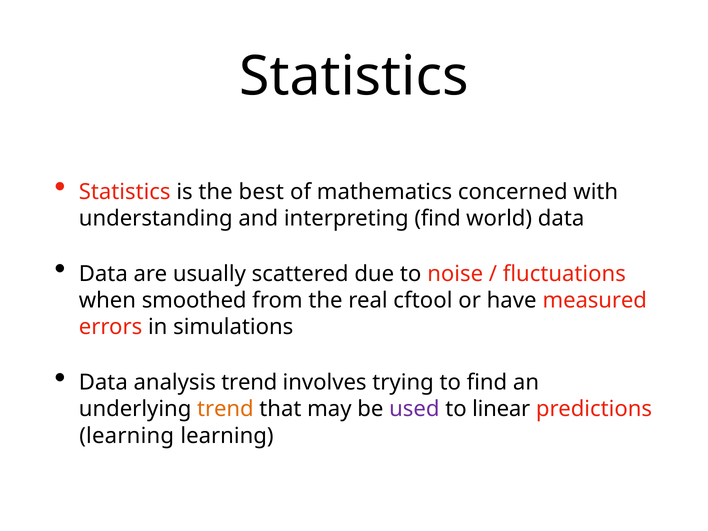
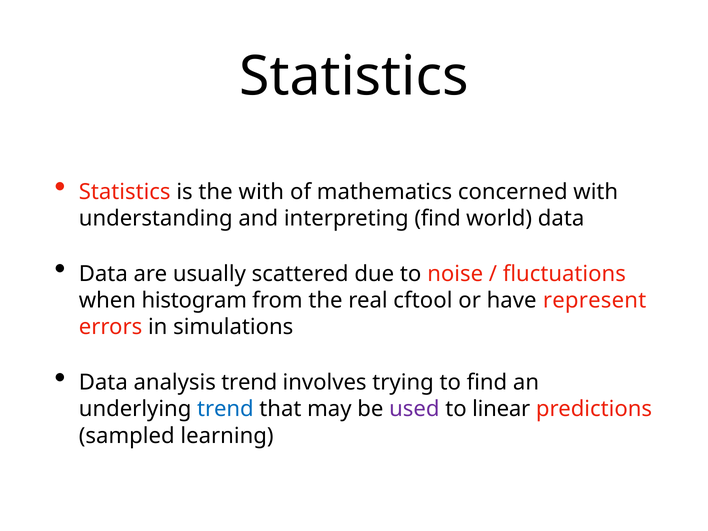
the best: best -> with
smoothed: smoothed -> histogram
measured: measured -> represent
trend at (225, 409) colour: orange -> blue
learning at (127, 436): learning -> sampled
